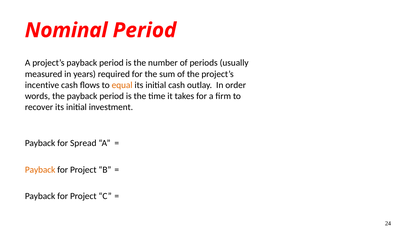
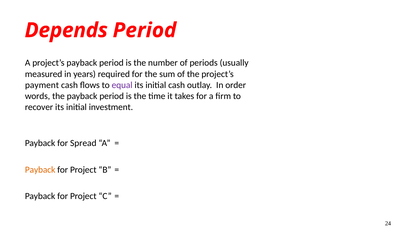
Nominal: Nominal -> Depends
incentive: incentive -> payment
equal colour: orange -> purple
